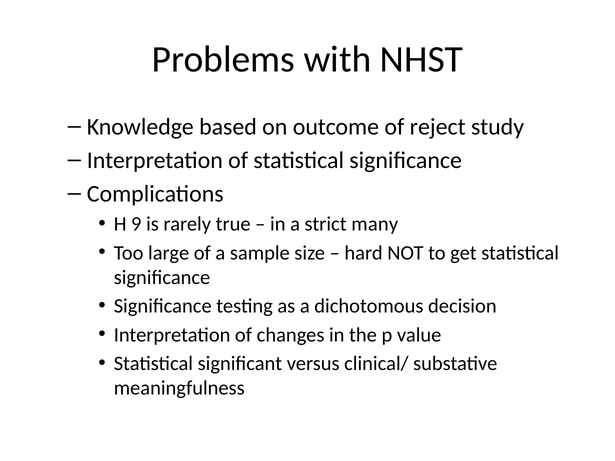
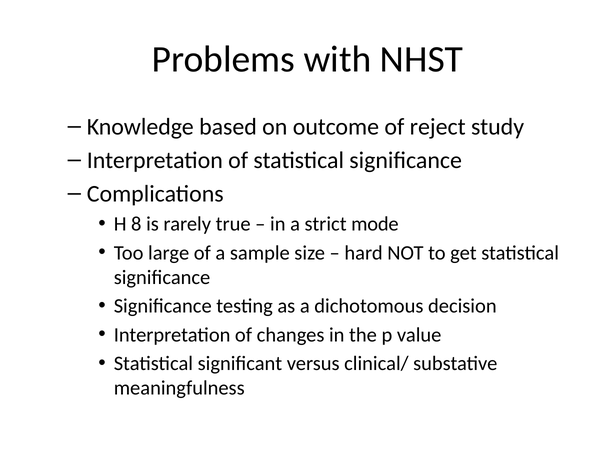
9: 9 -> 8
many: many -> mode
